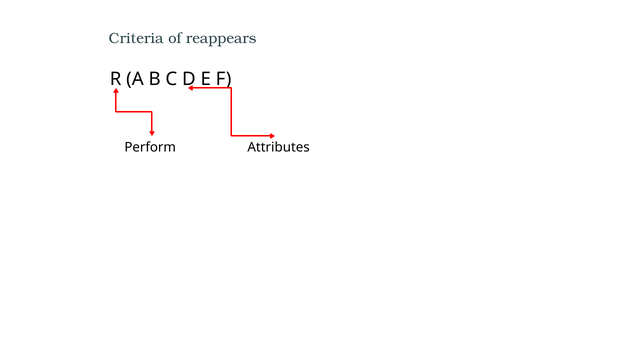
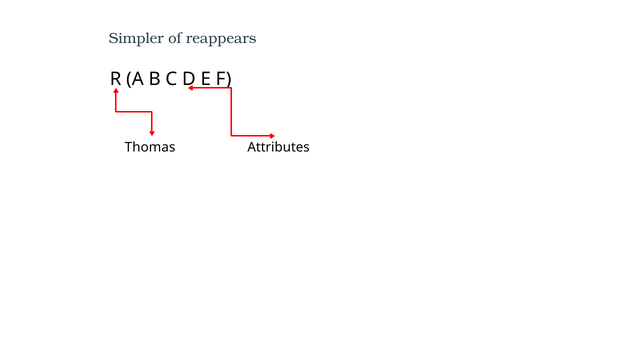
Criteria: Criteria -> Simpler
Perform: Perform -> Thomas
